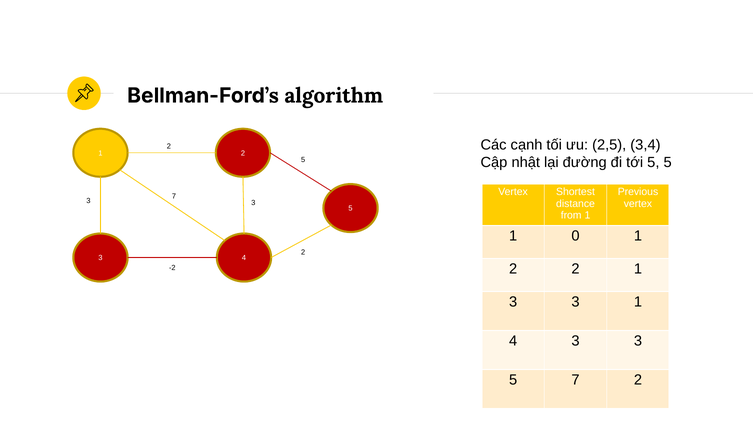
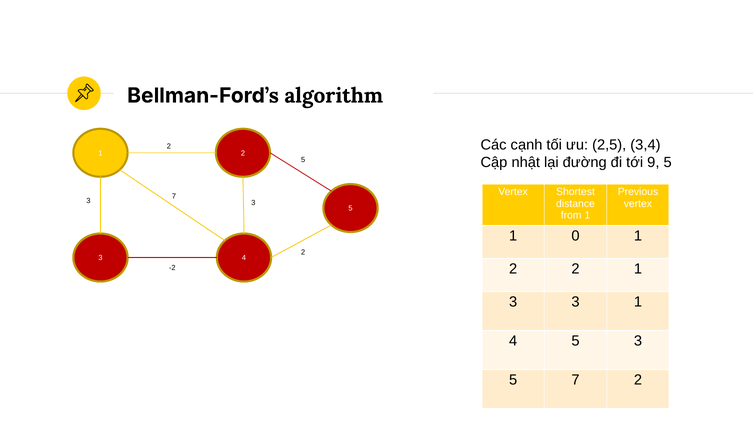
tới 5: 5 -> 9
3 at (576, 340): 3 -> 5
